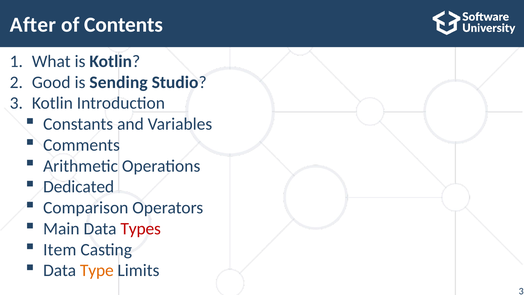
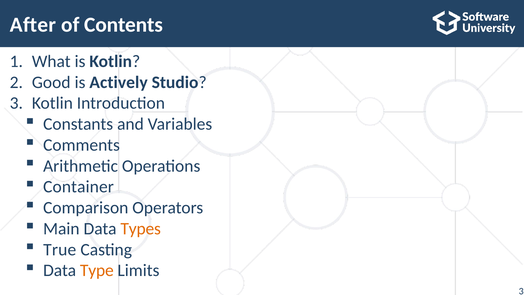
Sending: Sending -> Actively
Dedicated: Dedicated -> Container
Types colour: red -> orange
Item: Item -> True
